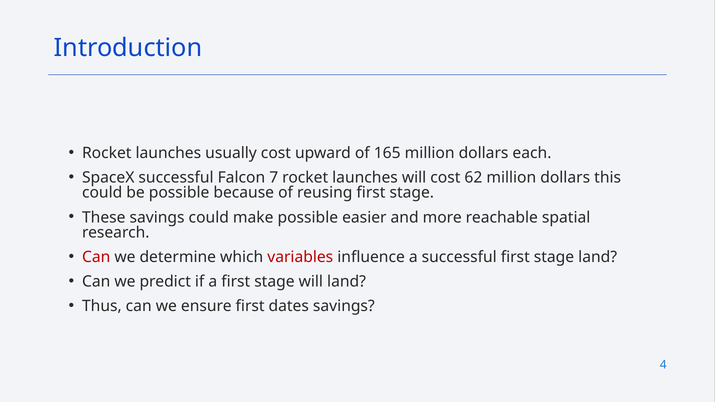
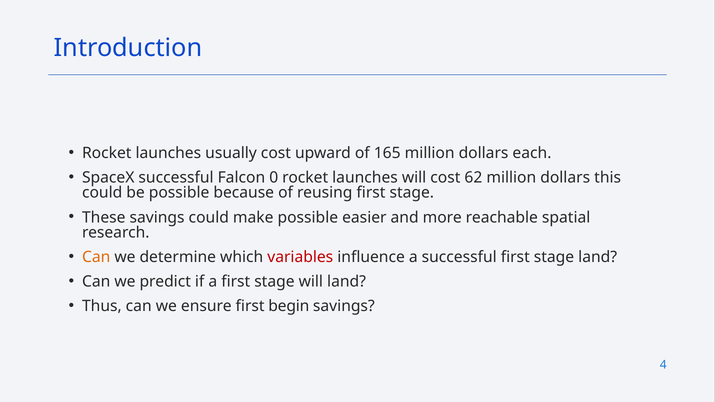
7: 7 -> 0
Can at (96, 257) colour: red -> orange
dates: dates -> begin
